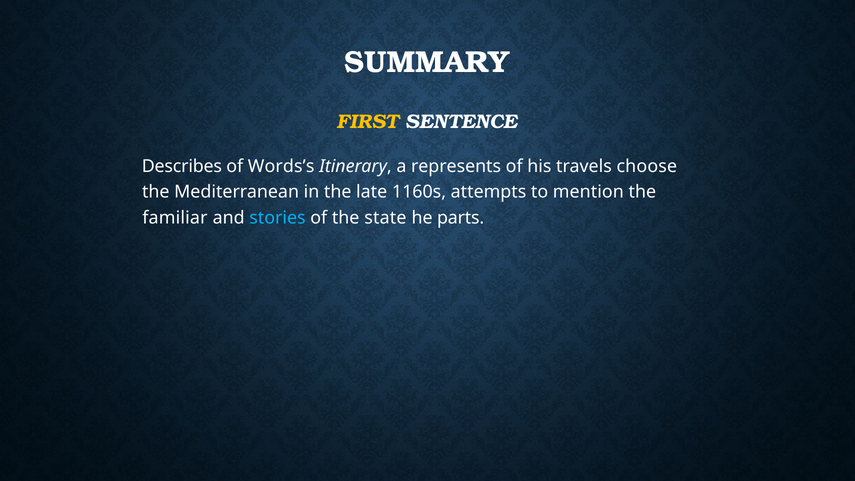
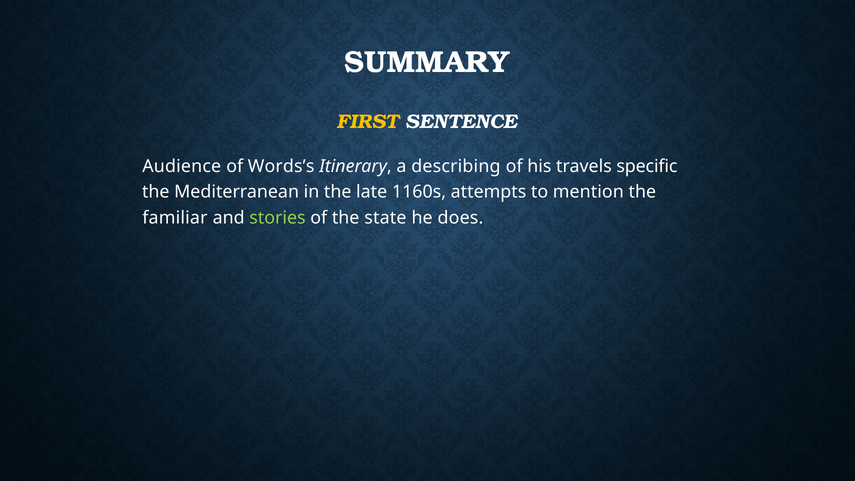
Describes: Describes -> Audience
represents: represents -> describing
choose: choose -> specific
stories colour: light blue -> light green
parts: parts -> does
